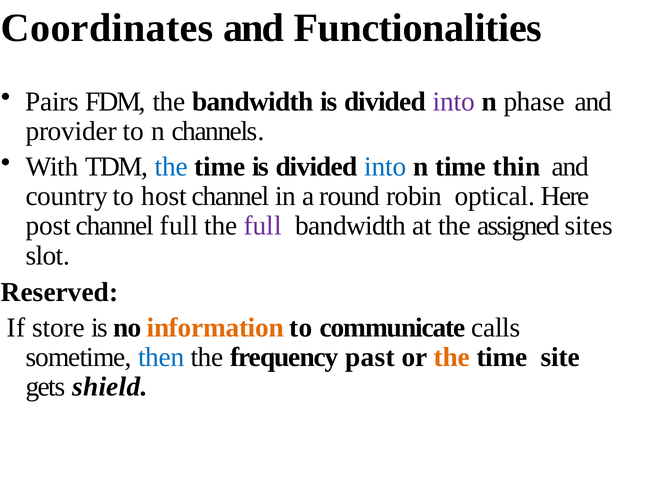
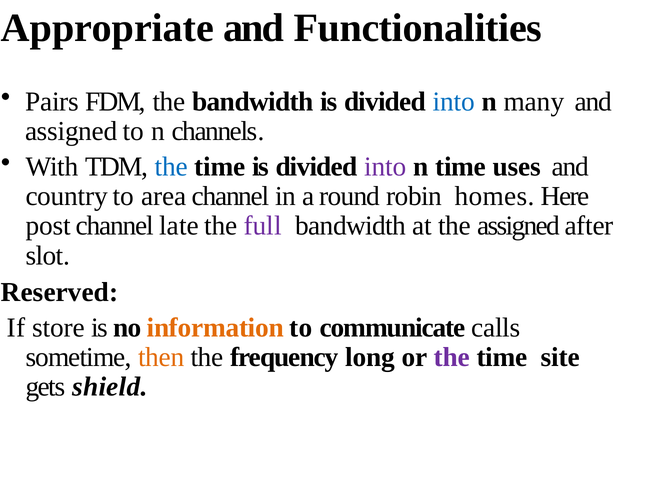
Coordinates: Coordinates -> Appropriate
into at (454, 102) colour: purple -> blue
phase: phase -> many
provider at (71, 131): provider -> assigned
into at (385, 167) colour: blue -> purple
thin: thin -> uses
host: host -> area
optical: optical -> homes
channel full: full -> late
sites: sites -> after
then colour: blue -> orange
past: past -> long
the at (452, 357) colour: orange -> purple
